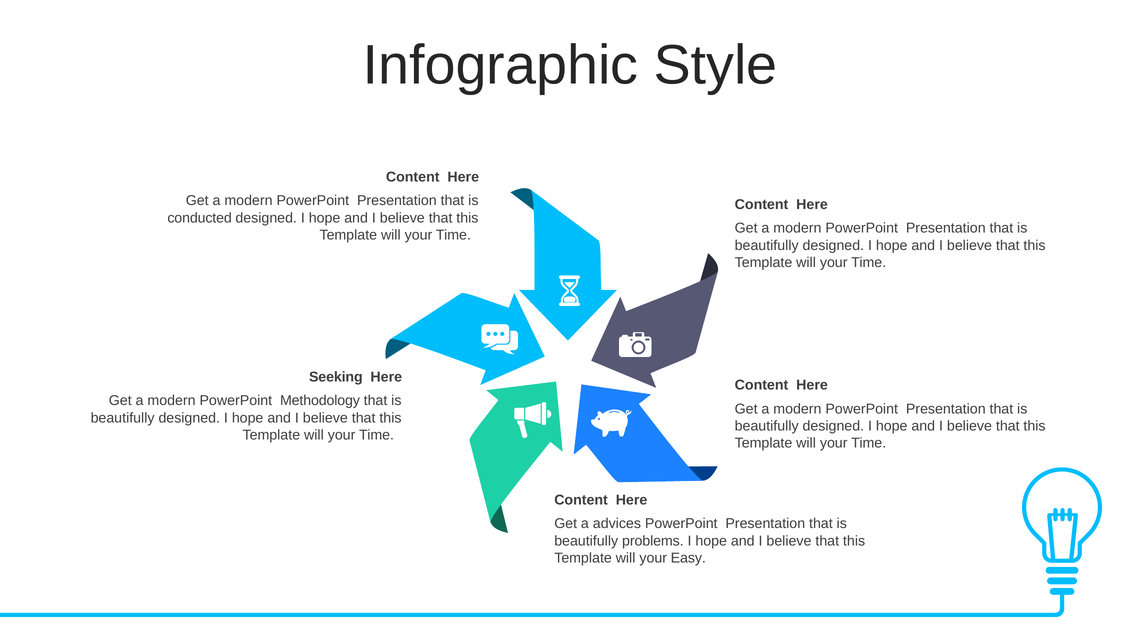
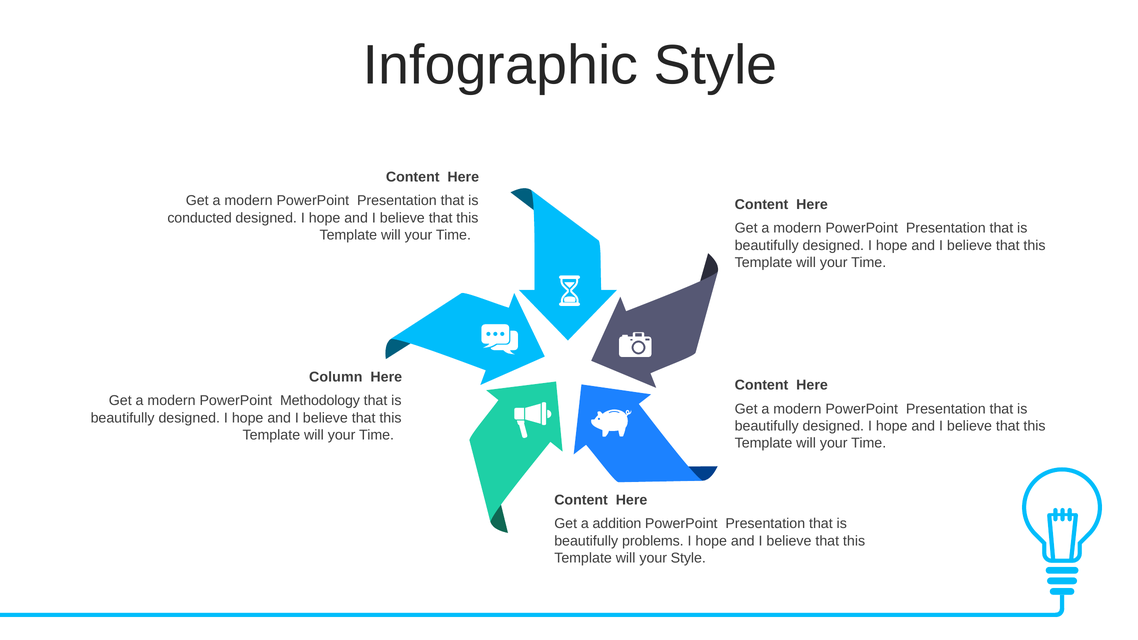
Seeking: Seeking -> Column
advices: advices -> addition
your Easy: Easy -> Style
